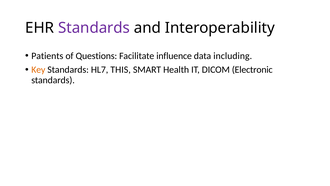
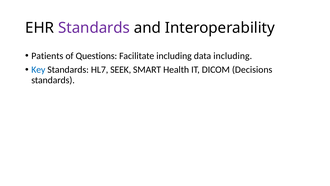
Facilitate influence: influence -> including
Key colour: orange -> blue
THIS: THIS -> SEEK
Electronic: Electronic -> Decisions
